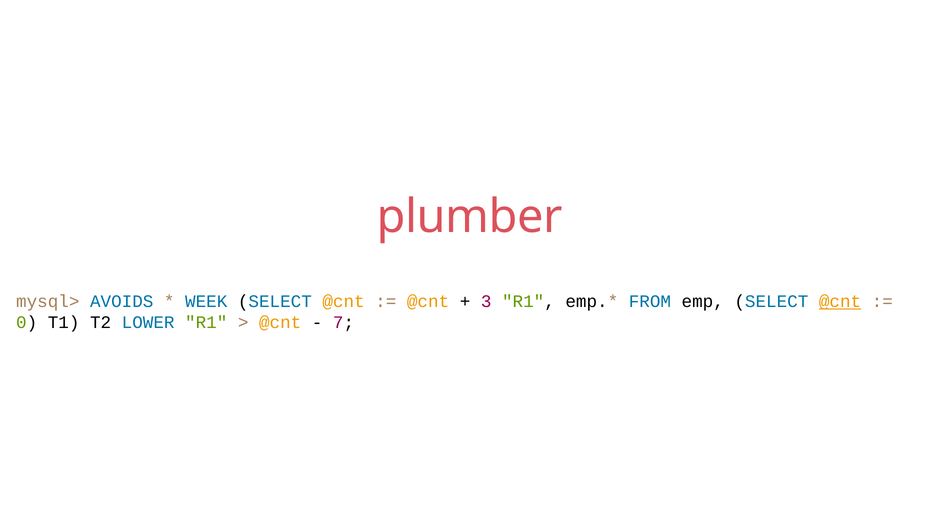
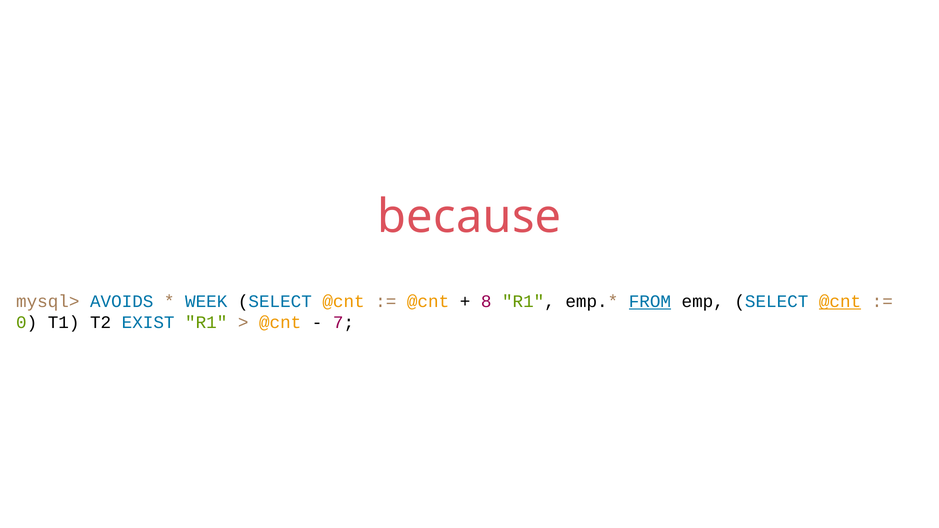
plumber: plumber -> because
3: 3 -> 8
FROM underline: none -> present
LOWER: LOWER -> EXIST
